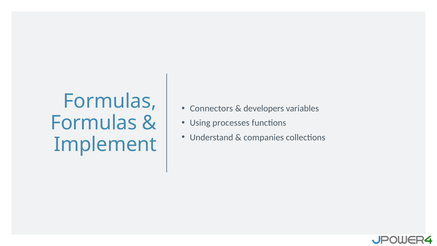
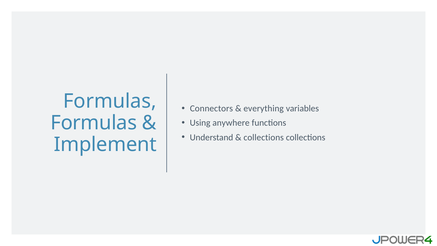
developers: developers -> everything
processes: processes -> anywhere
companies at (264, 137): companies -> collections
